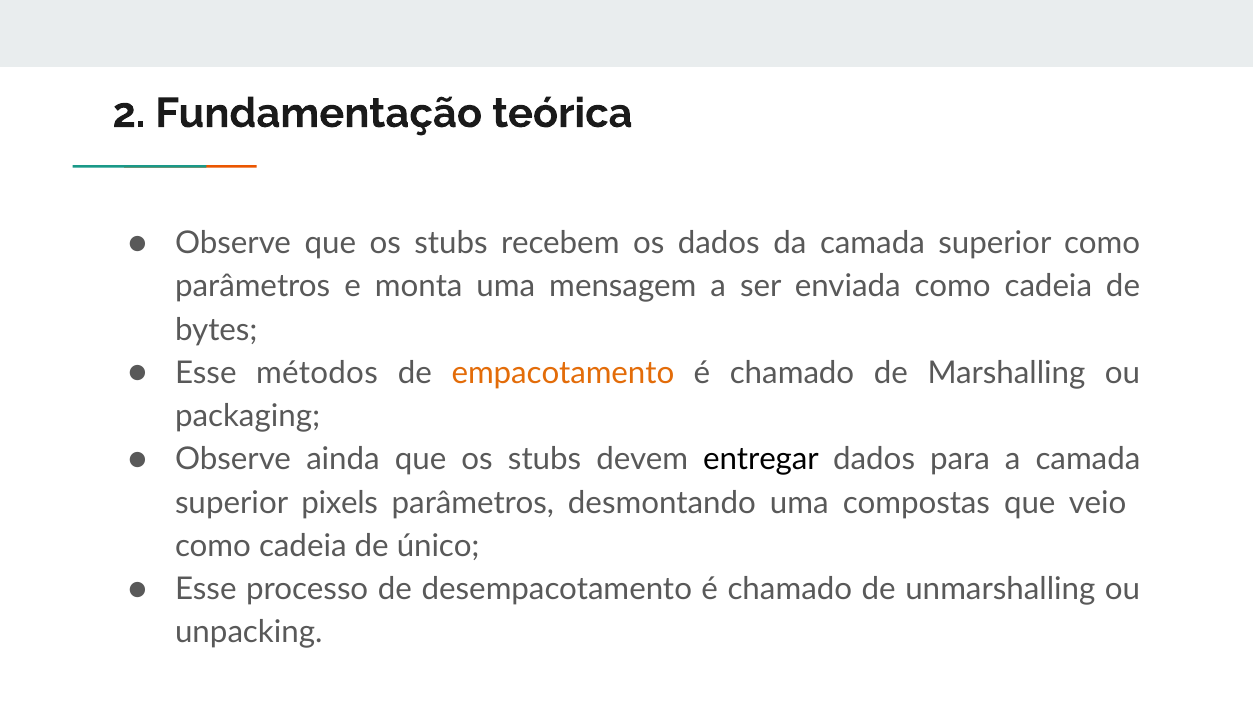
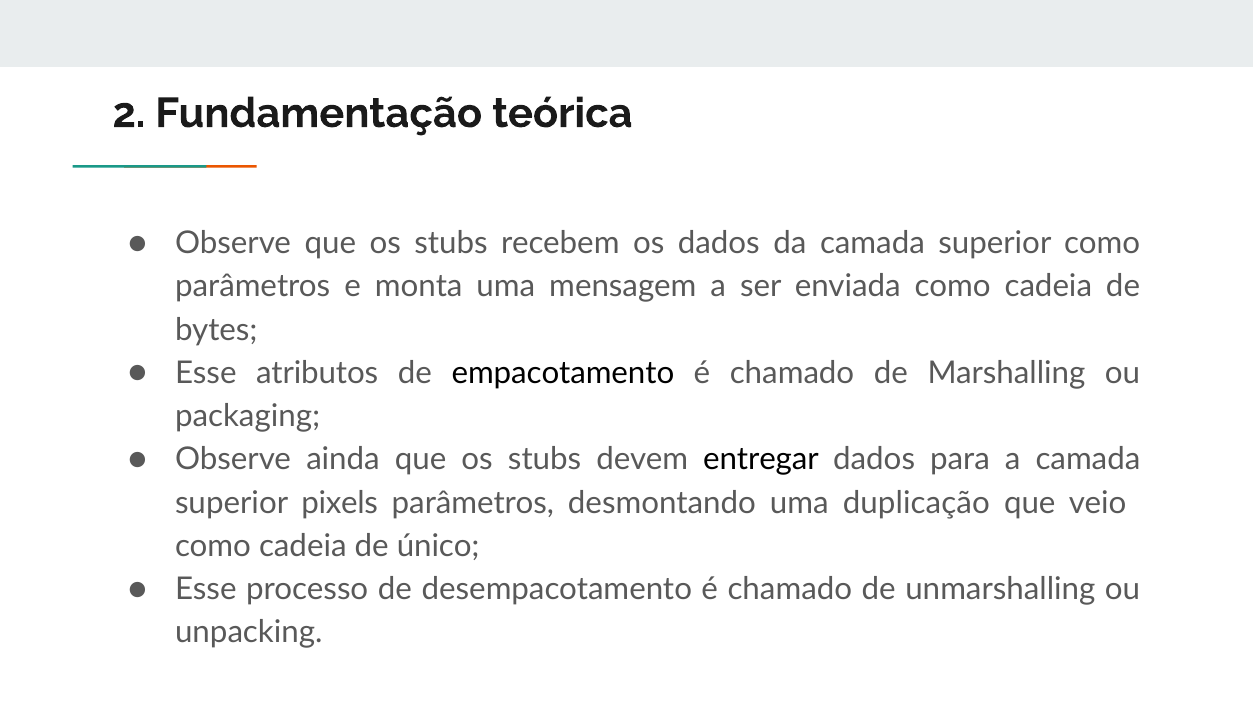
métodos: métodos -> atributos
empacotamento colour: orange -> black
compostas: compostas -> duplicação
